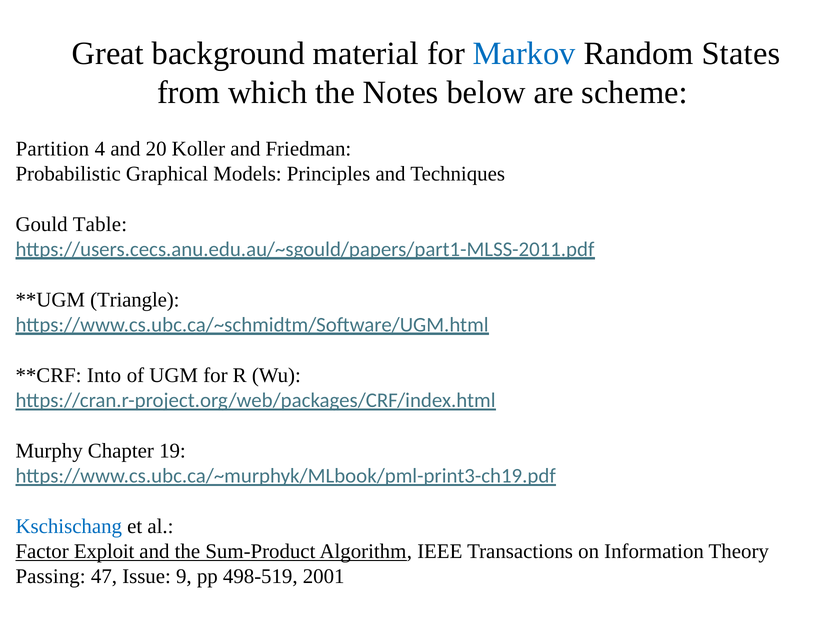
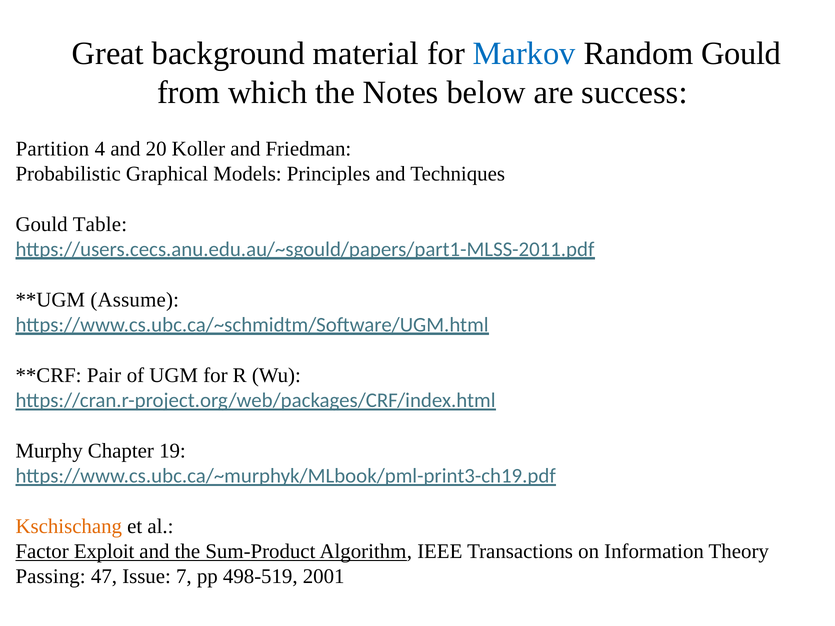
Random States: States -> Gould
scheme: scheme -> success
Triangle: Triangle -> Assume
Into: Into -> Pair
Kschischang colour: blue -> orange
9: 9 -> 7
